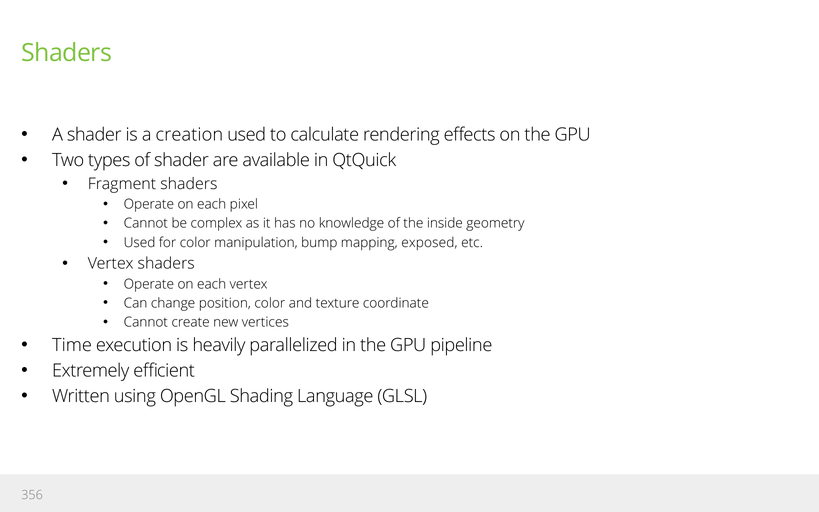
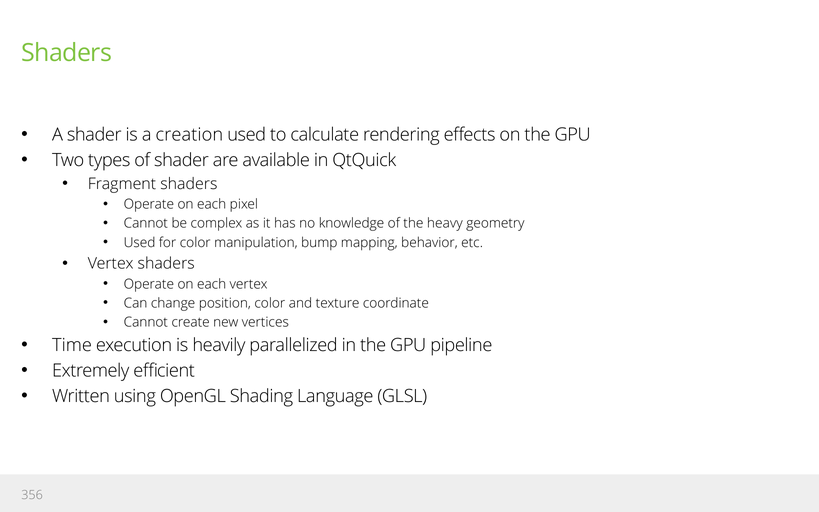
inside: inside -> heavy
exposed: exposed -> behavior
